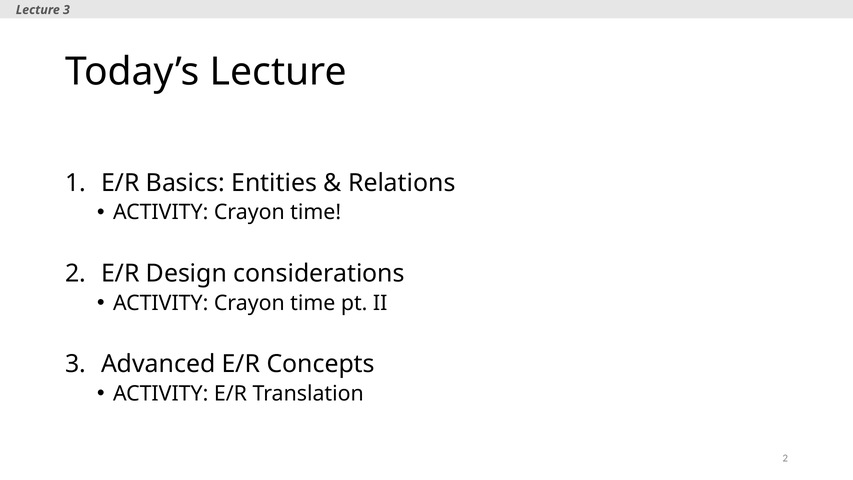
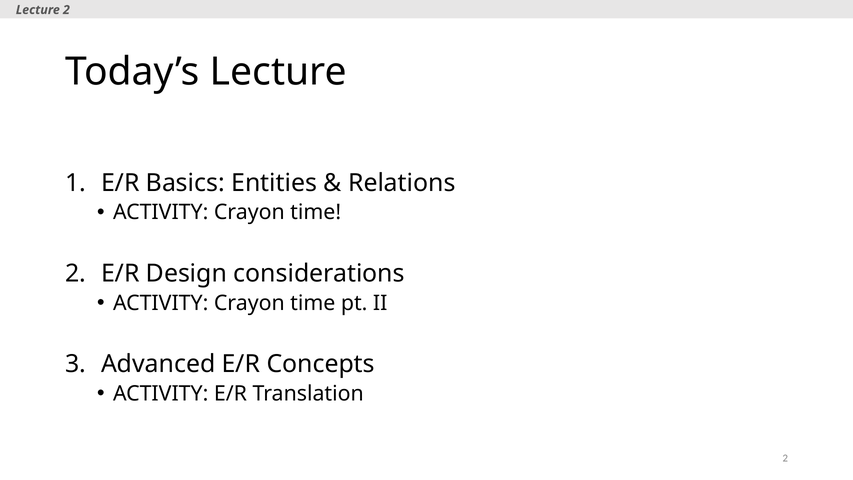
Lecture 3: 3 -> 2
